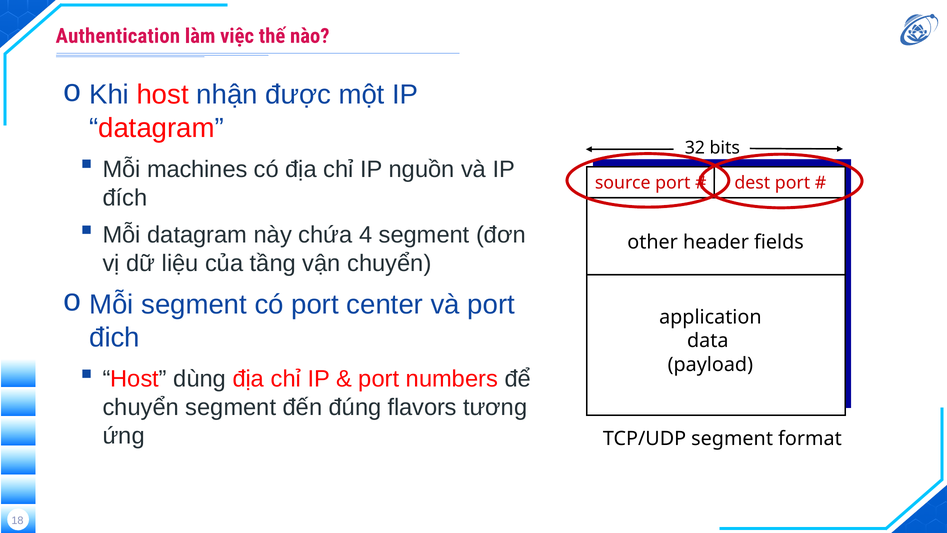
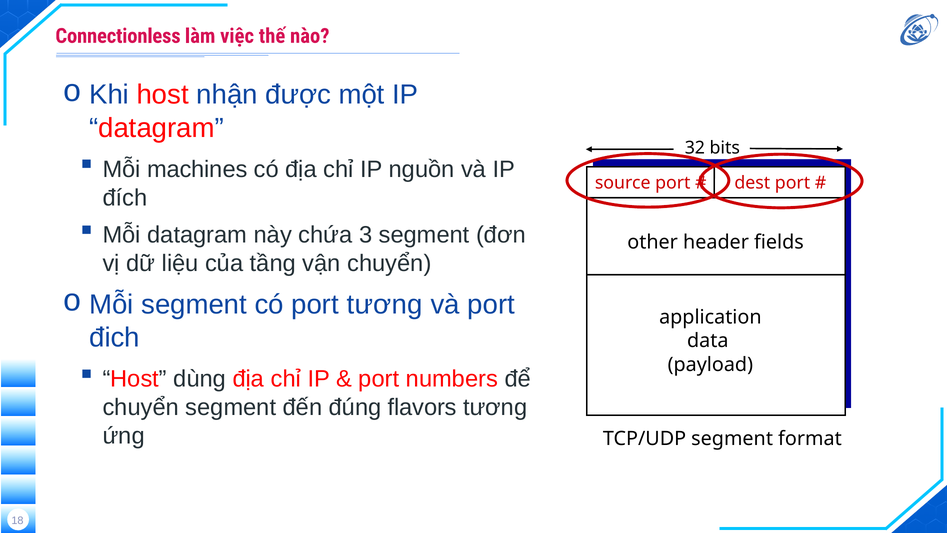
Authentication: Authentication -> Connectionless
4: 4 -> 3
port center: center -> tương
